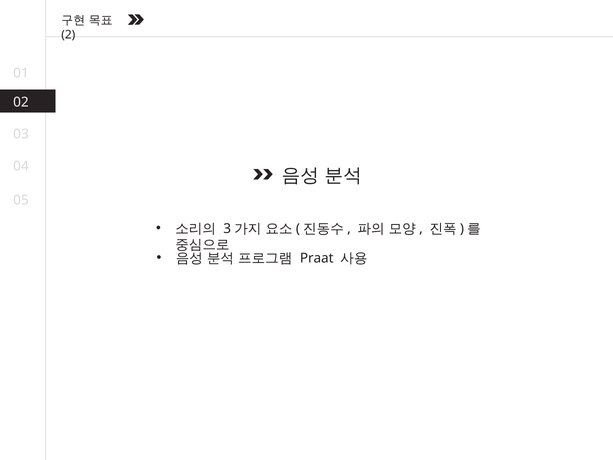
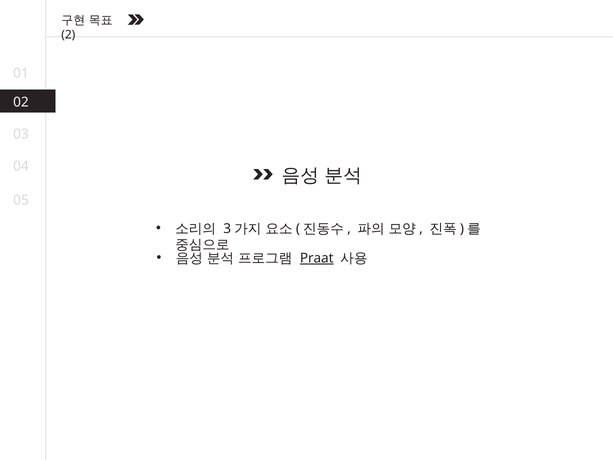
Praat underline: none -> present
